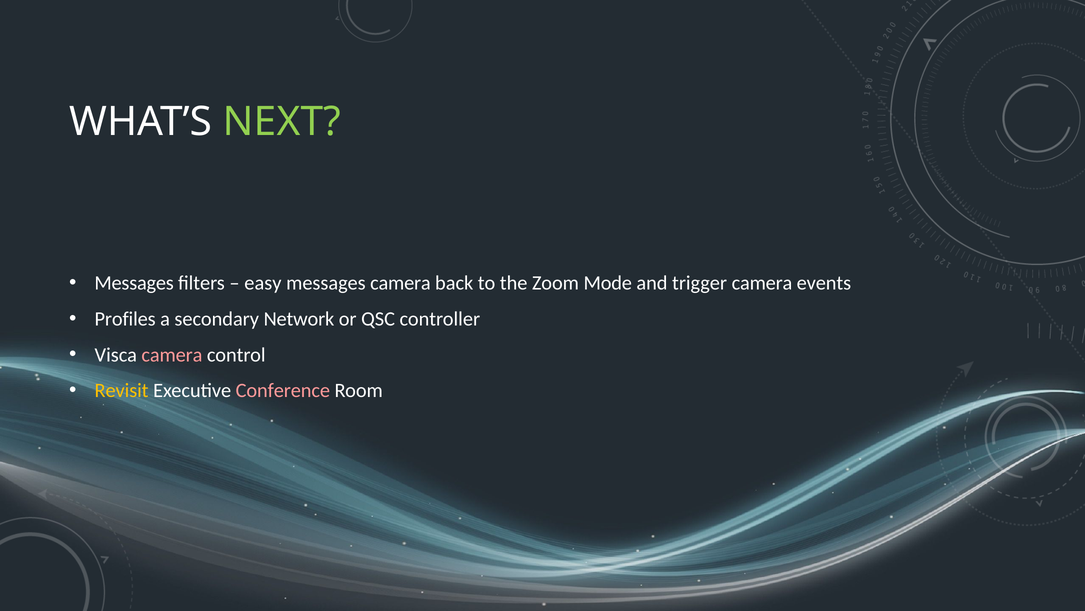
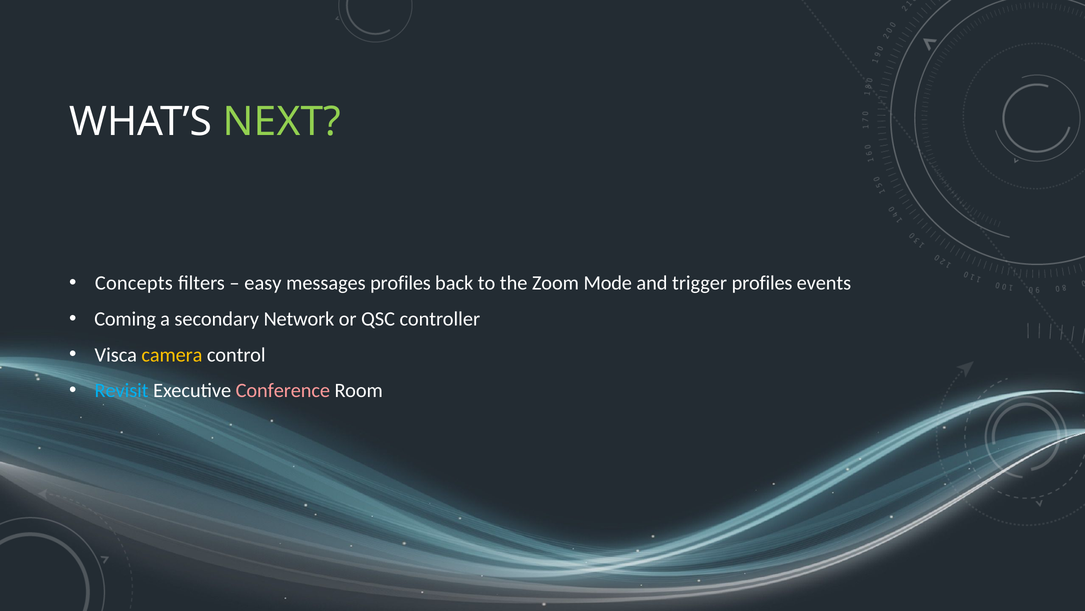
Messages at (134, 283): Messages -> Concepts
messages camera: camera -> profiles
trigger camera: camera -> profiles
Profiles: Profiles -> Coming
camera at (172, 354) colour: pink -> yellow
Revisit colour: yellow -> light blue
